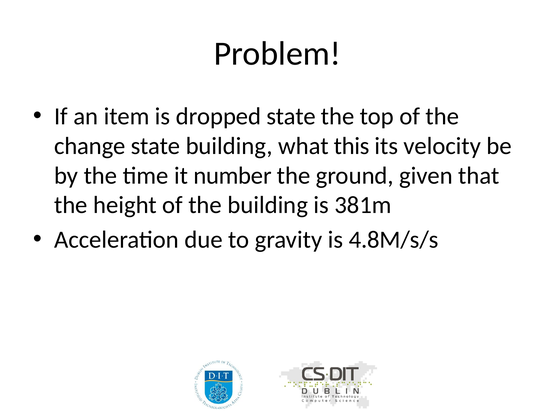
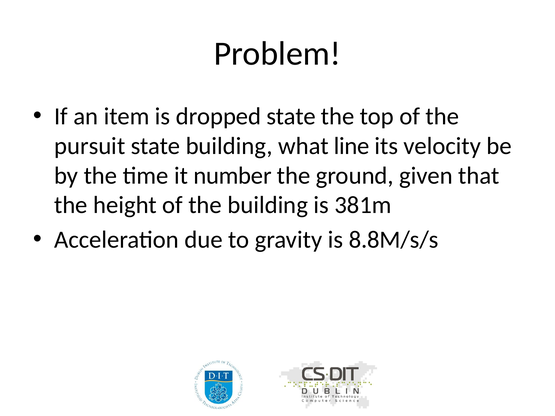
change: change -> pursuit
this: this -> line
4.8M/s/s: 4.8M/s/s -> 8.8M/s/s
